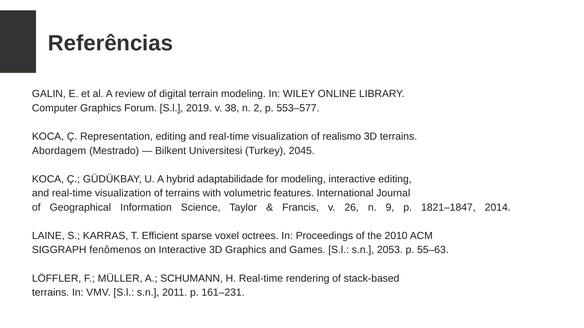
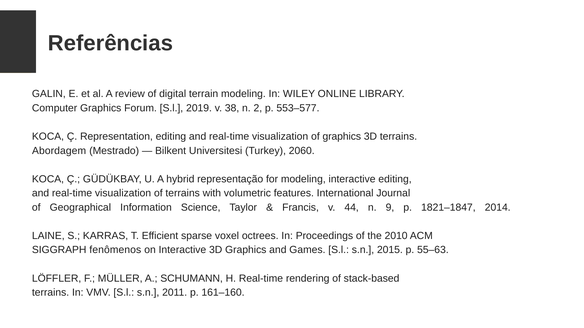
of realismo: realismo -> graphics
2045: 2045 -> 2060
adaptabilidade: adaptabilidade -> representação
26: 26 -> 44
2053: 2053 -> 2015
161–231: 161–231 -> 161–160
